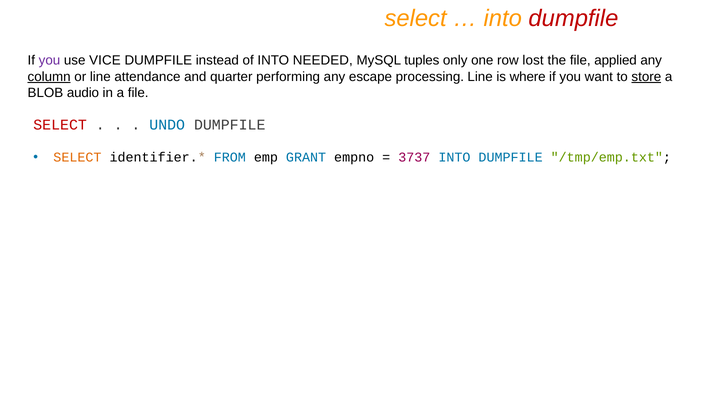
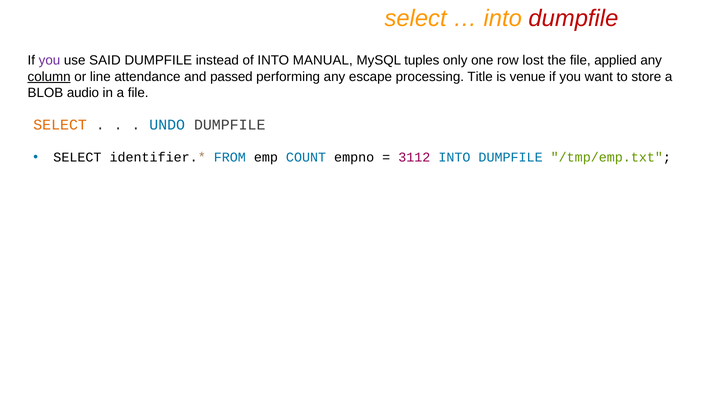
VICE: VICE -> SAID
NEEDED: NEEDED -> MANUAL
quarter: quarter -> passed
processing Line: Line -> Title
where: where -> venue
store underline: present -> none
SELECT at (60, 125) colour: red -> orange
SELECT at (77, 157) colour: orange -> black
GRANT: GRANT -> COUNT
3737: 3737 -> 3112
